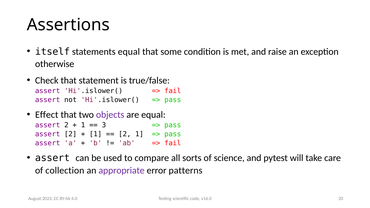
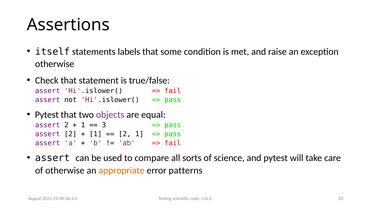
statements equal: equal -> labels
Effect at (47, 115): Effect -> Pytest
of collection: collection -> otherwise
appropriate colour: purple -> orange
